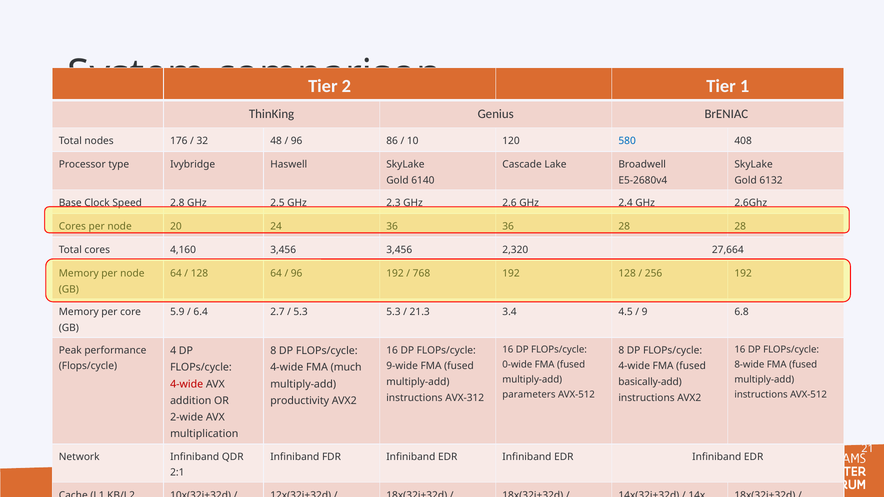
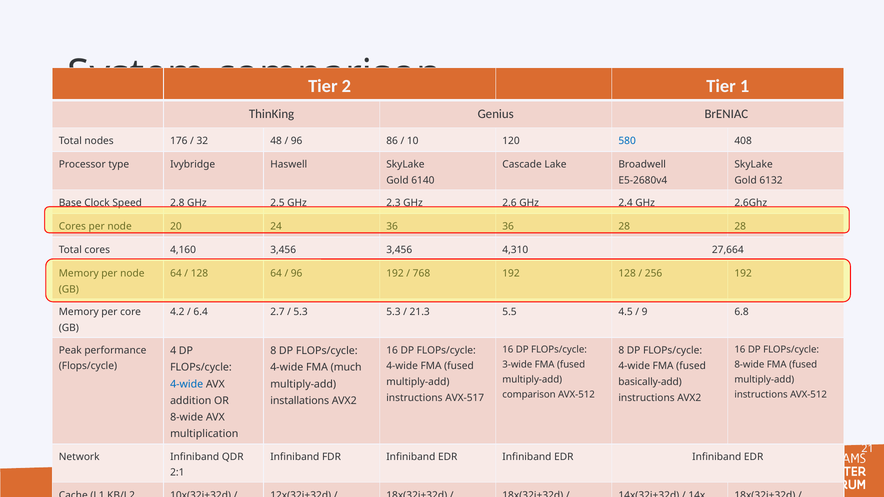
2,320: 2,320 -> 4,310
5.9: 5.9 -> 4.2
3.4: 3.4 -> 5.5
0-wide: 0-wide -> 3-wide
9-wide at (402, 366): 9-wide -> 4-wide
4-wide at (187, 384) colour: red -> blue
parameters at (529, 395): parameters -> comparison
AVX-312: AVX-312 -> AVX-517
productivity: productivity -> installations
2-wide at (187, 418): 2-wide -> 8-wide
